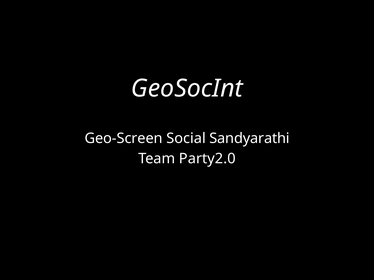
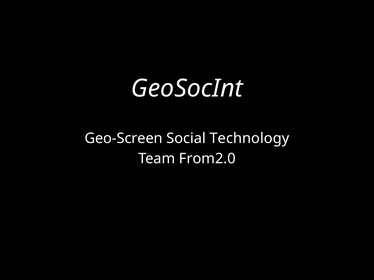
Sandyarathi: Sandyarathi -> Technology
Party2.0: Party2.0 -> From2.0
